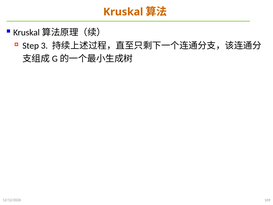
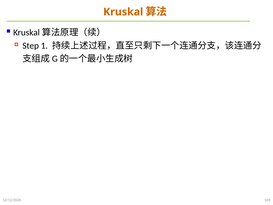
3: 3 -> 1
